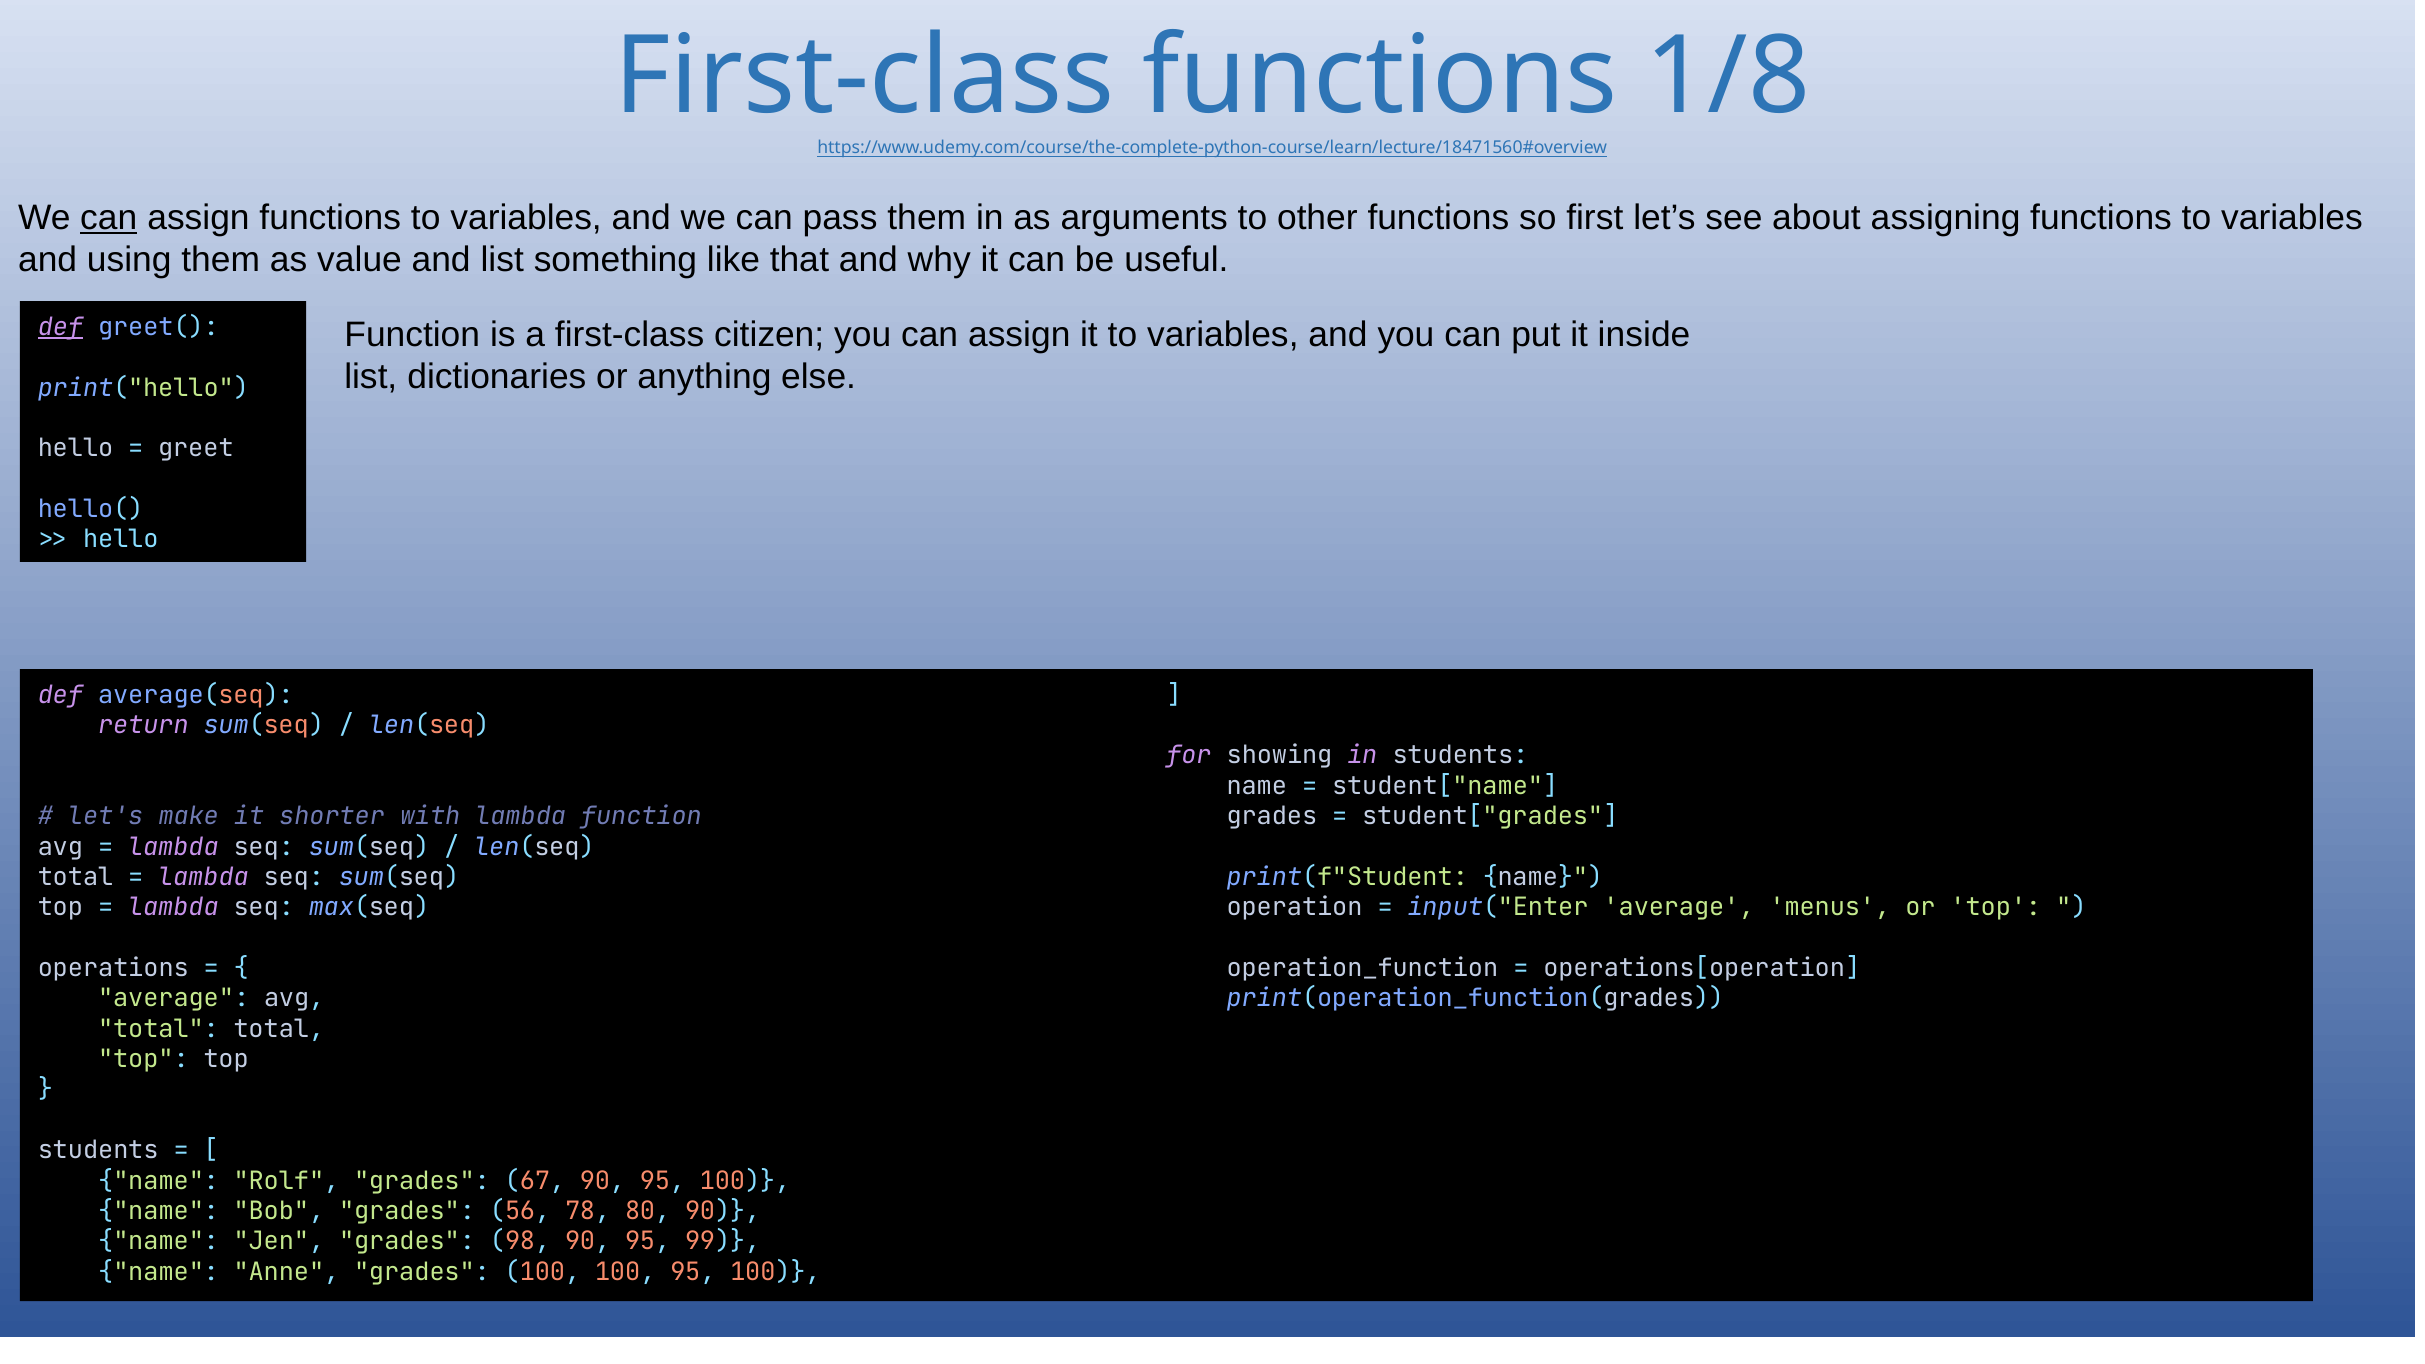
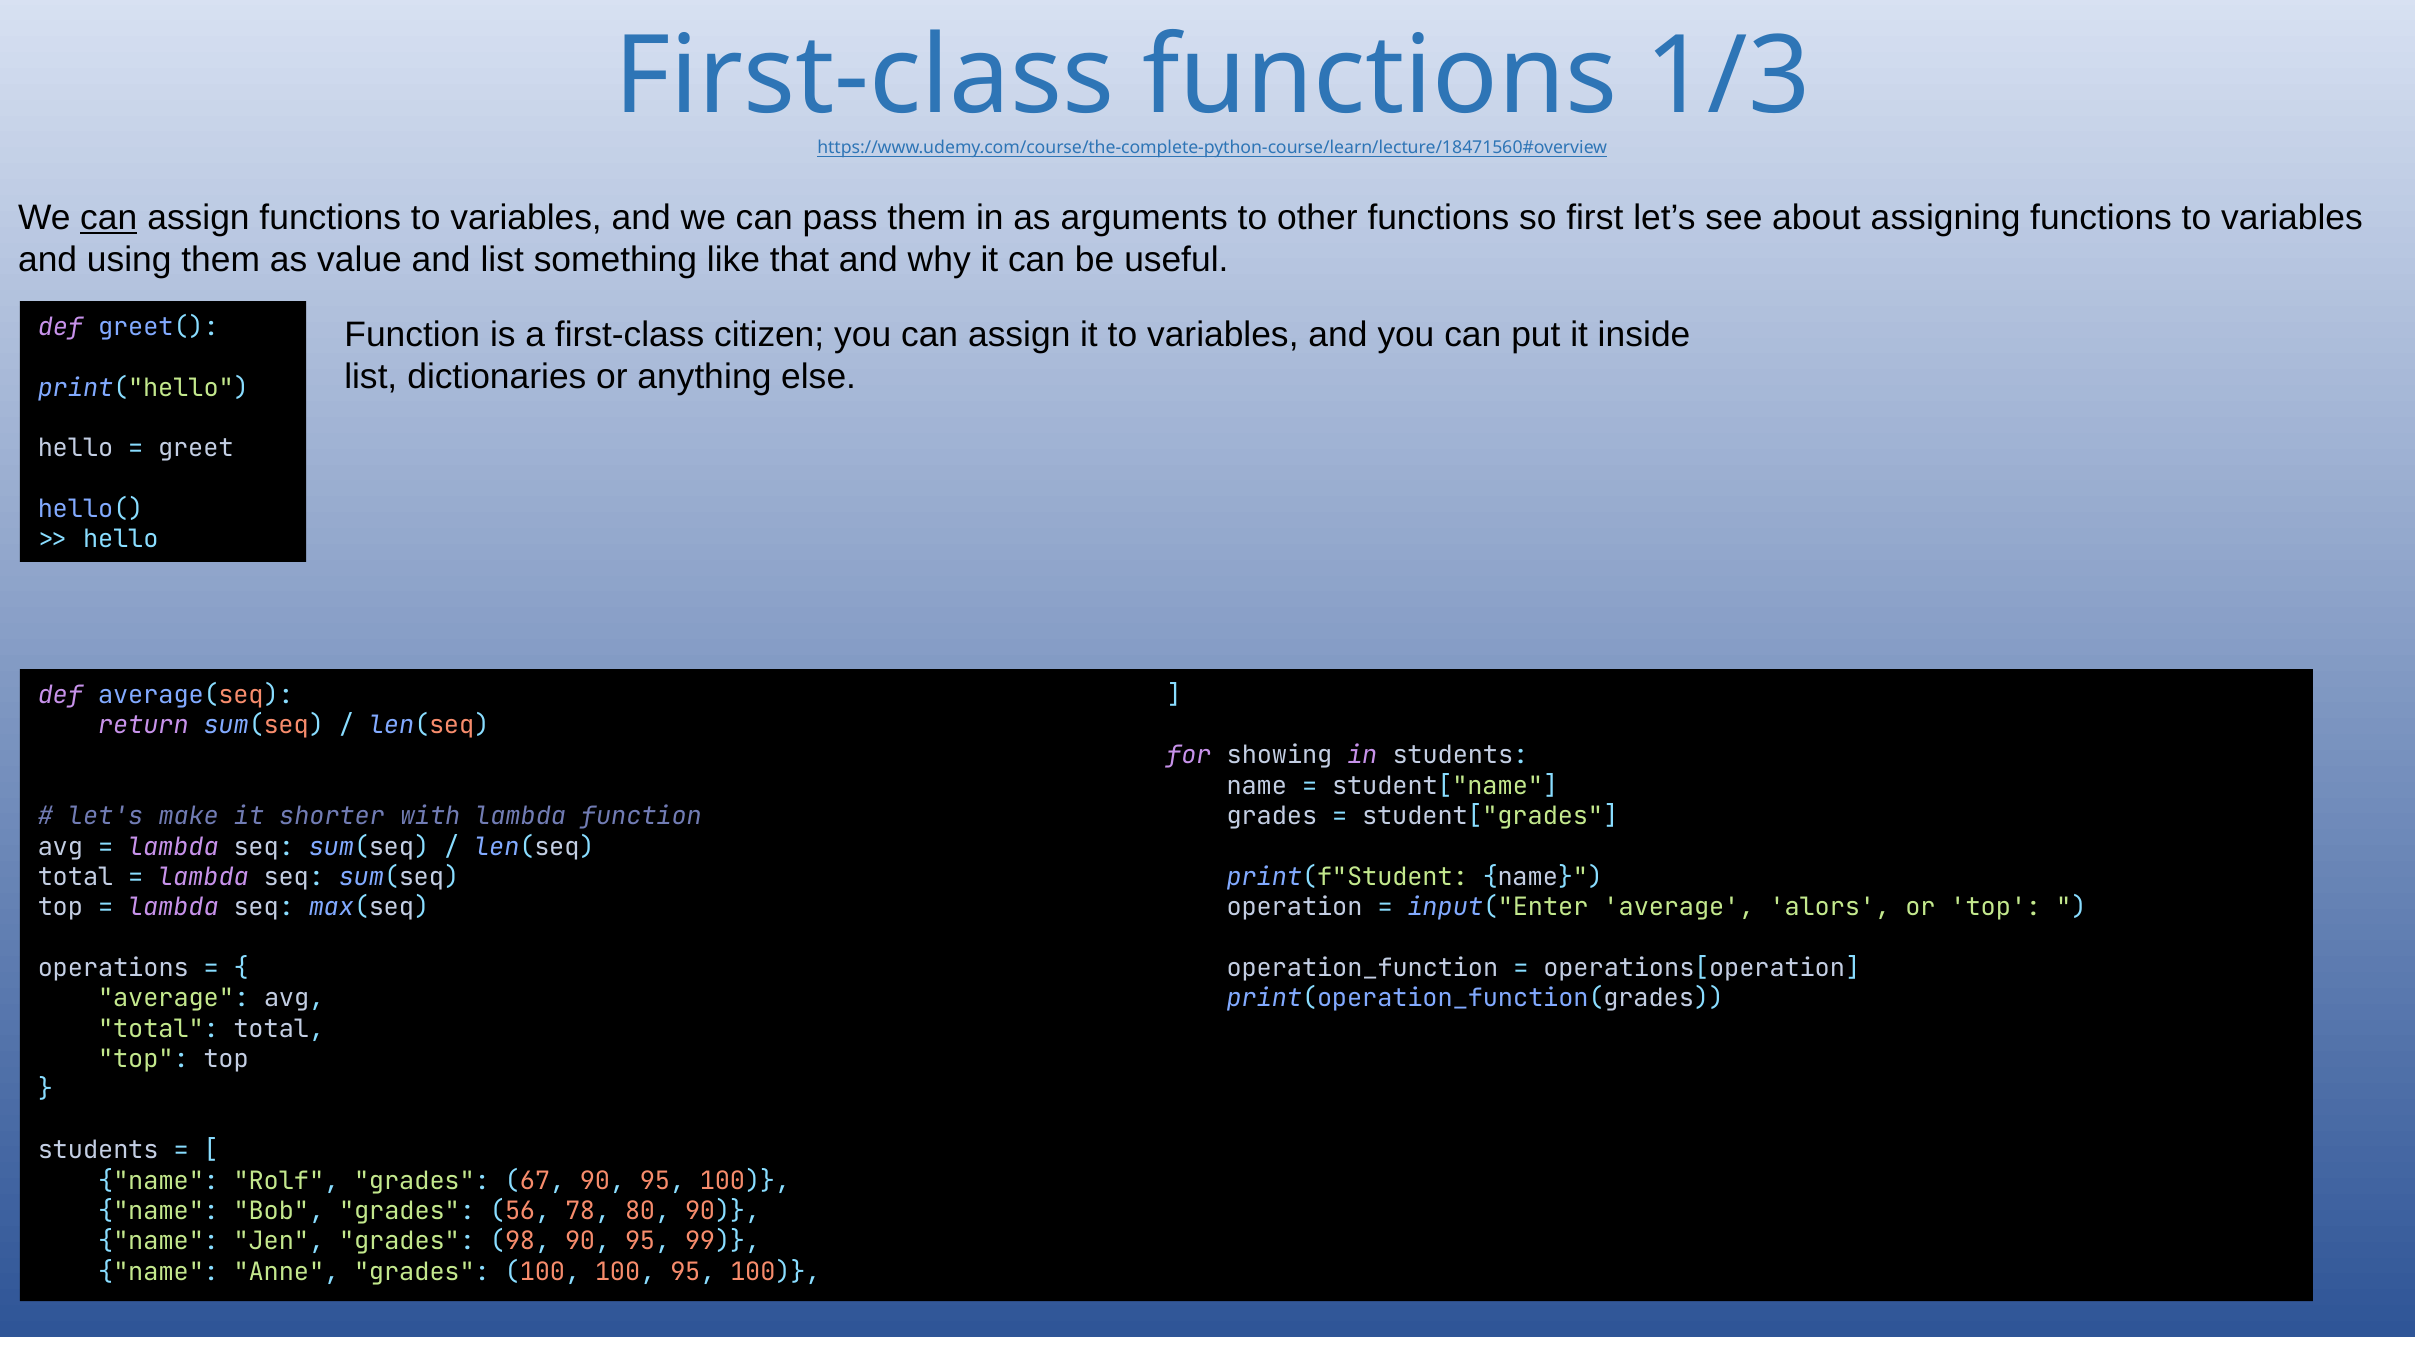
1/8: 1/8 -> 1/3
def at (61, 327) underline: present -> none
menus: menus -> alors
